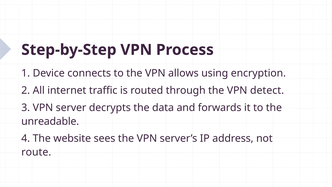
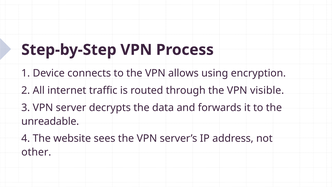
detect: detect -> visible
route: route -> other
